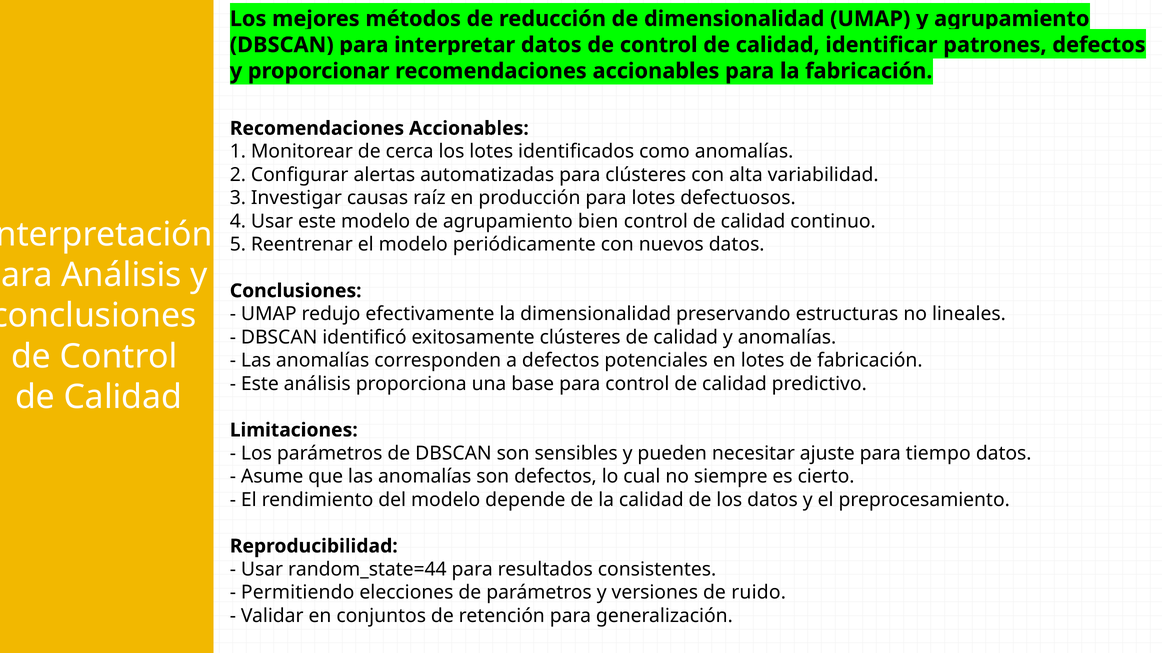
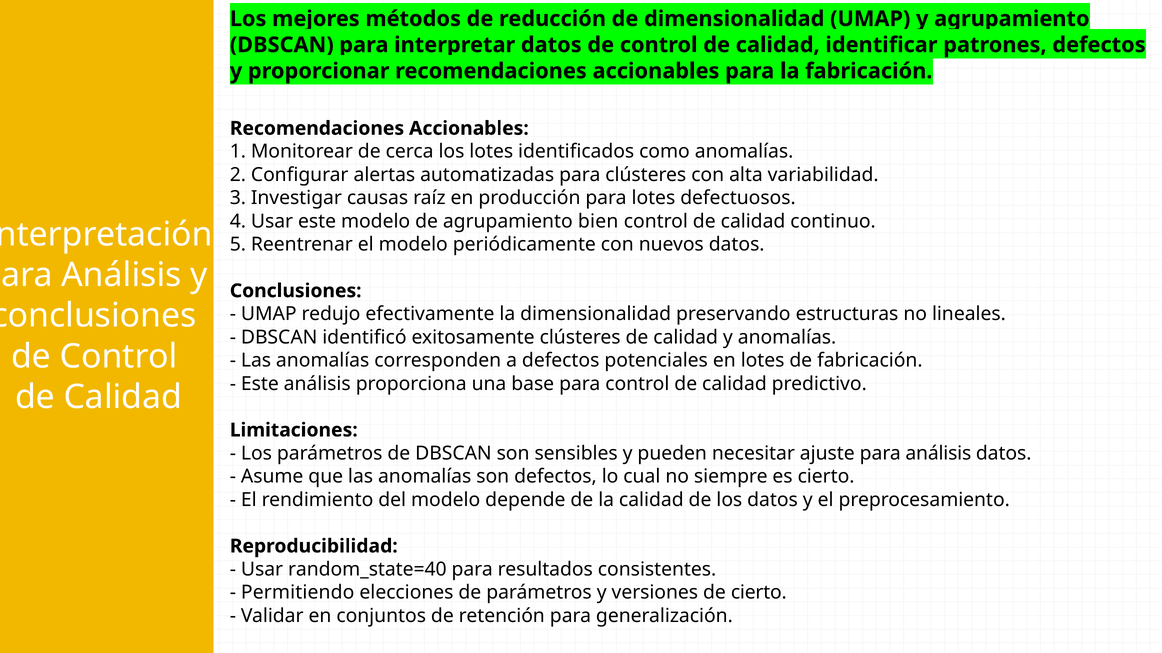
ajuste para tiempo: tiempo -> análisis
random_state=44: random_state=44 -> random_state=40
de ruido: ruido -> cierto
